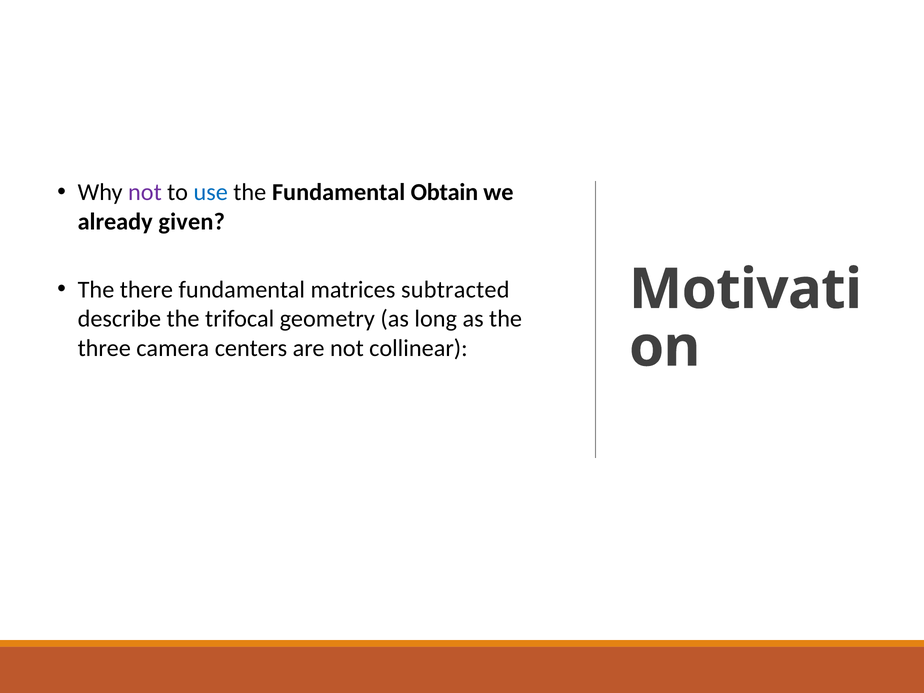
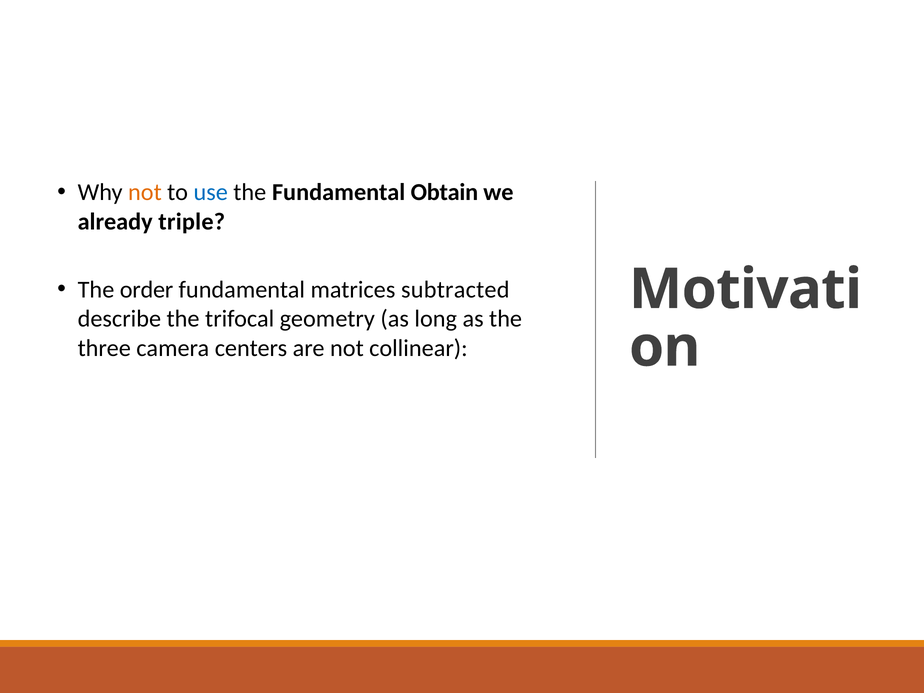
not at (145, 192) colour: purple -> orange
given: given -> triple
there: there -> order
